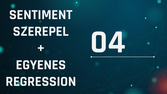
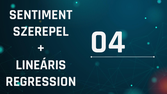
EGYENES: EGYENES -> LINEÁRIS
